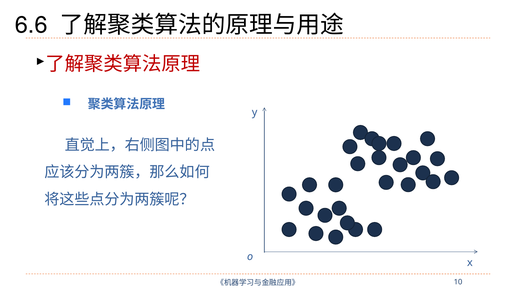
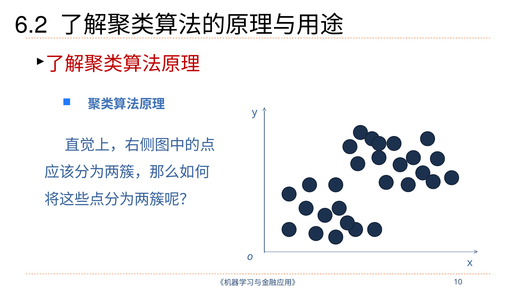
6.6: 6.6 -> 6.2
